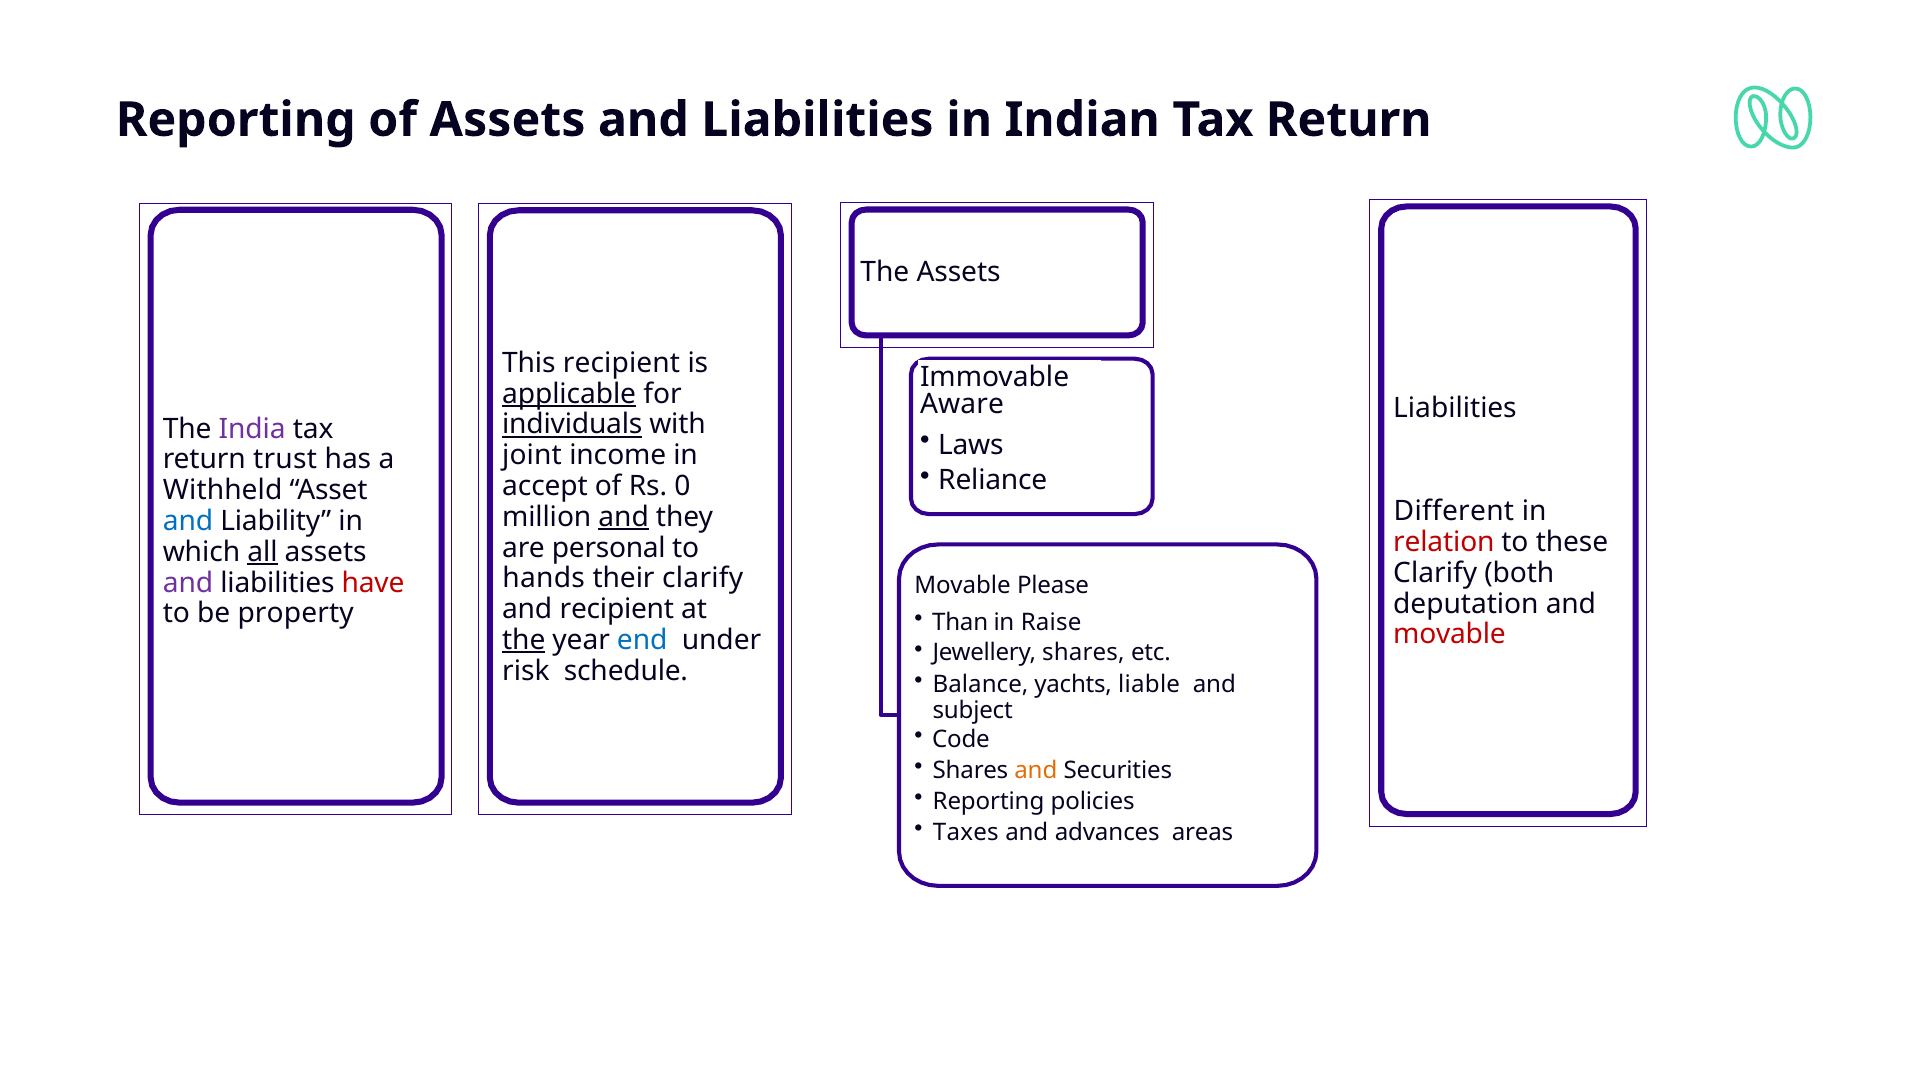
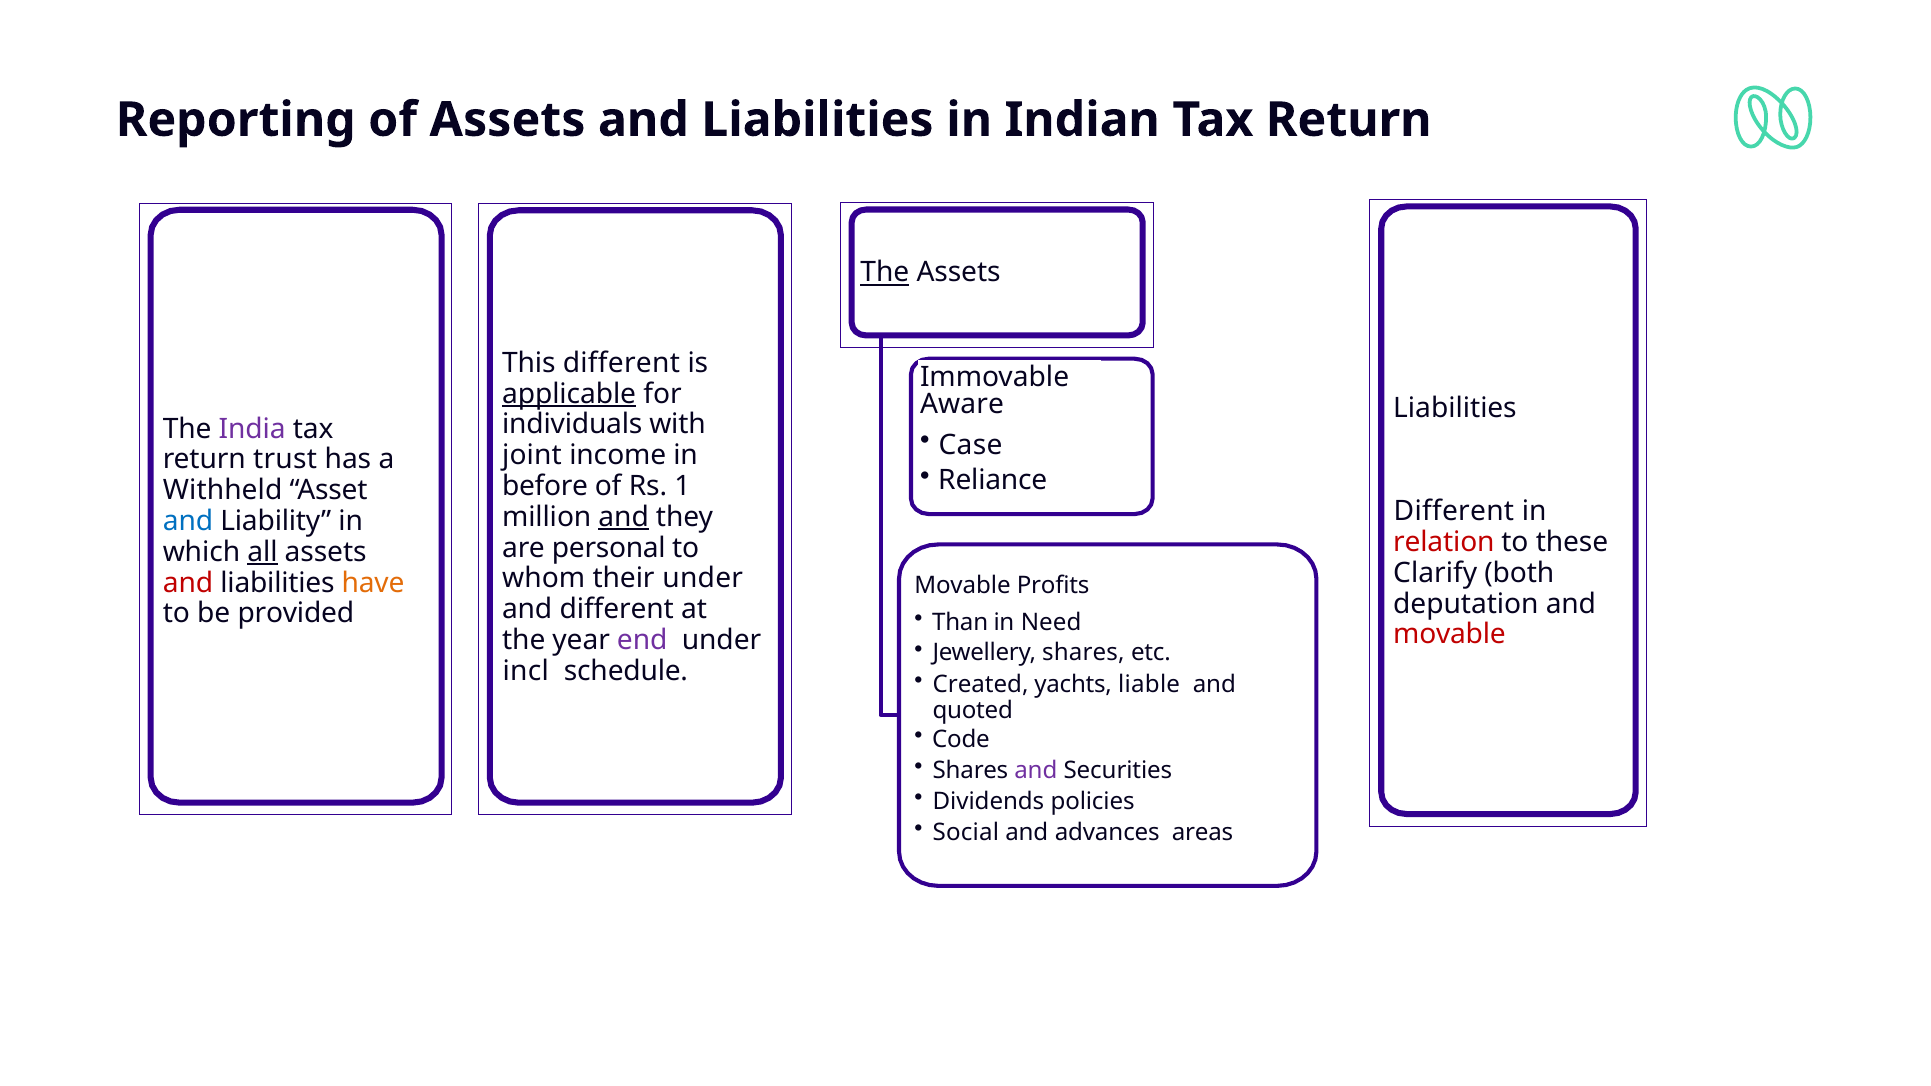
The at (885, 273) underline: none -> present
This recipient: recipient -> different
individuals underline: present -> none
Laws: Laws -> Case
accept: accept -> before
0: 0 -> 1
hands: hands -> whom
their clarify: clarify -> under
and at (188, 583) colour: purple -> red
have colour: red -> orange
Please: Please -> Profits
and recipient: recipient -> different
property: property -> provided
Raise: Raise -> Need
the at (524, 640) underline: present -> none
end colour: blue -> purple
risk: risk -> incl
Balance: Balance -> Created
subject: subject -> quoted
and at (1036, 771) colour: orange -> purple
Reporting at (988, 802): Reporting -> Dividends
Taxes: Taxes -> Social
